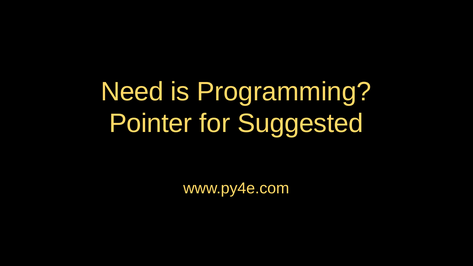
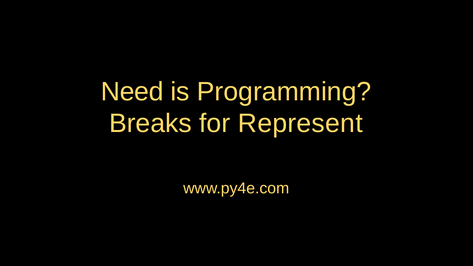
Pointer: Pointer -> Breaks
Suggested: Suggested -> Represent
